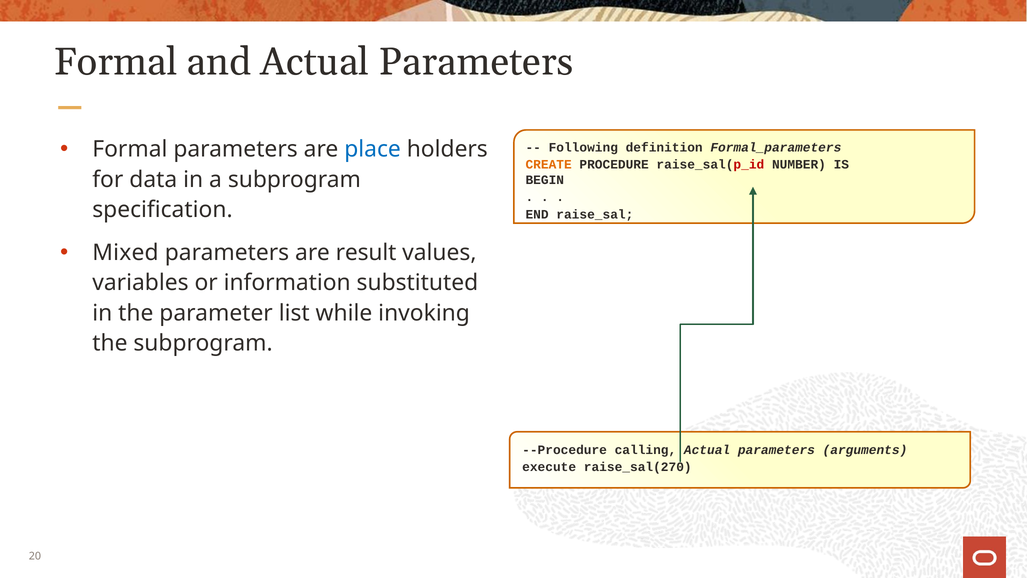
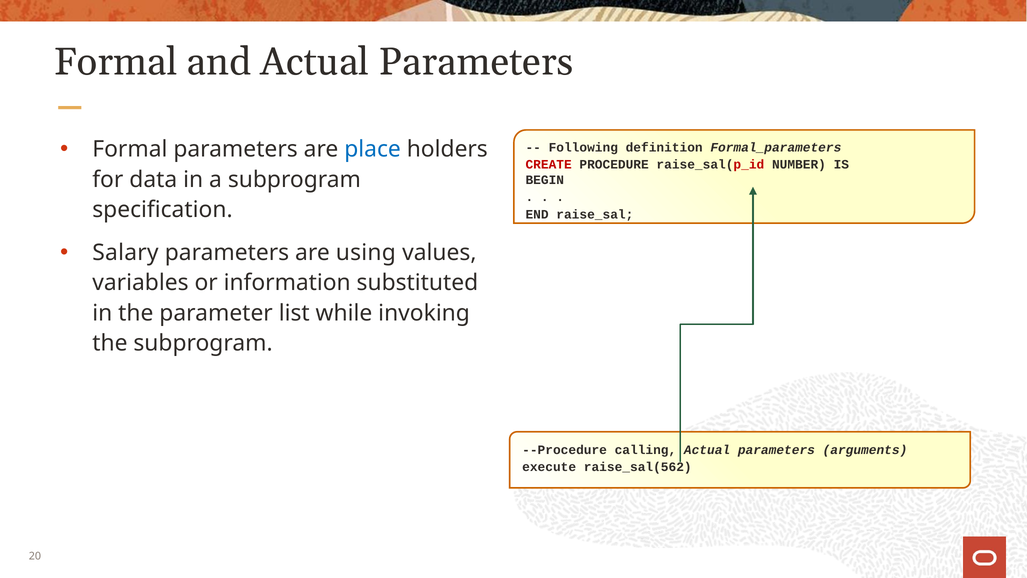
CREATE colour: orange -> red
Mixed: Mixed -> Salary
result: result -> using
raise_sal(270: raise_sal(270 -> raise_sal(562
